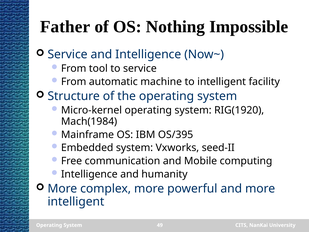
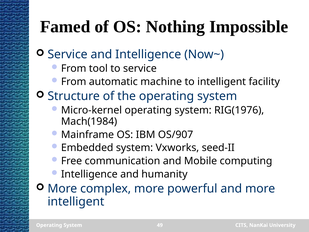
Father: Father -> Famed
RIG(1920: RIG(1920 -> RIG(1976
OS/395: OS/395 -> OS/907
